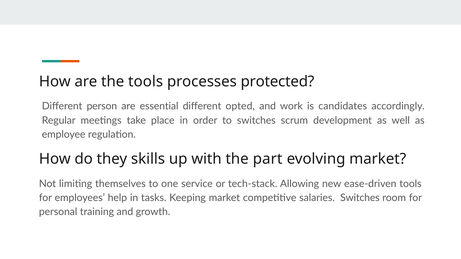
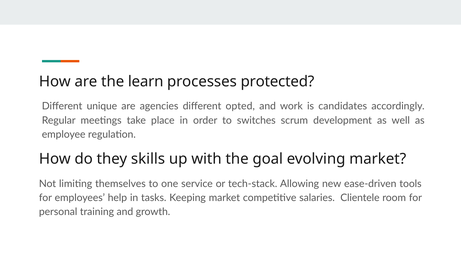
the tools: tools -> learn
person: person -> unique
essential: essential -> agencies
part: part -> goal
salaries Switches: Switches -> Clientele
